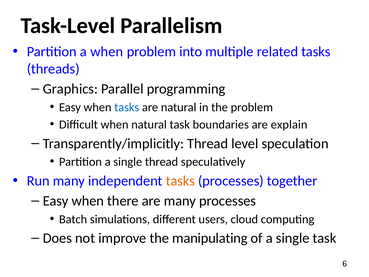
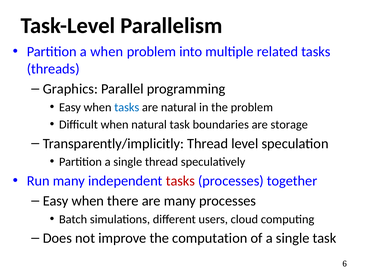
explain: explain -> storage
tasks at (180, 181) colour: orange -> red
manipulating: manipulating -> computation
